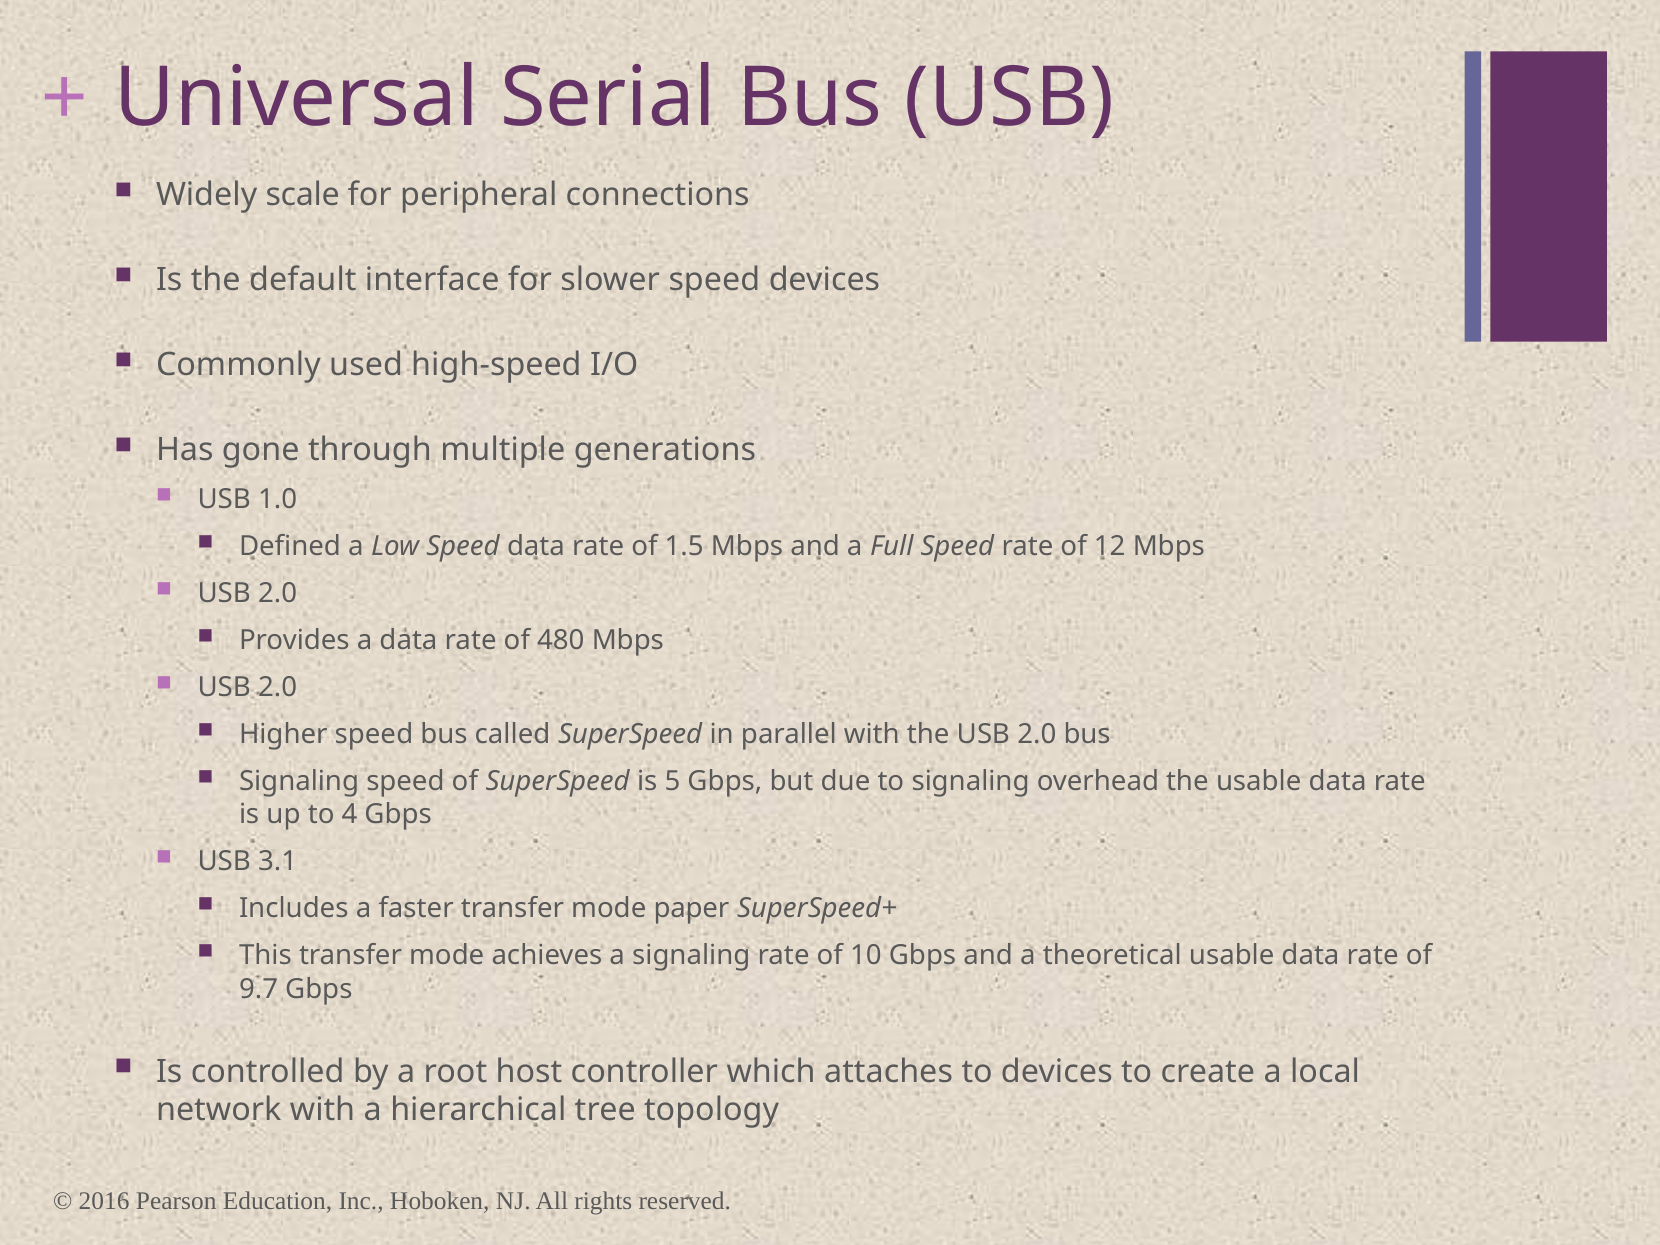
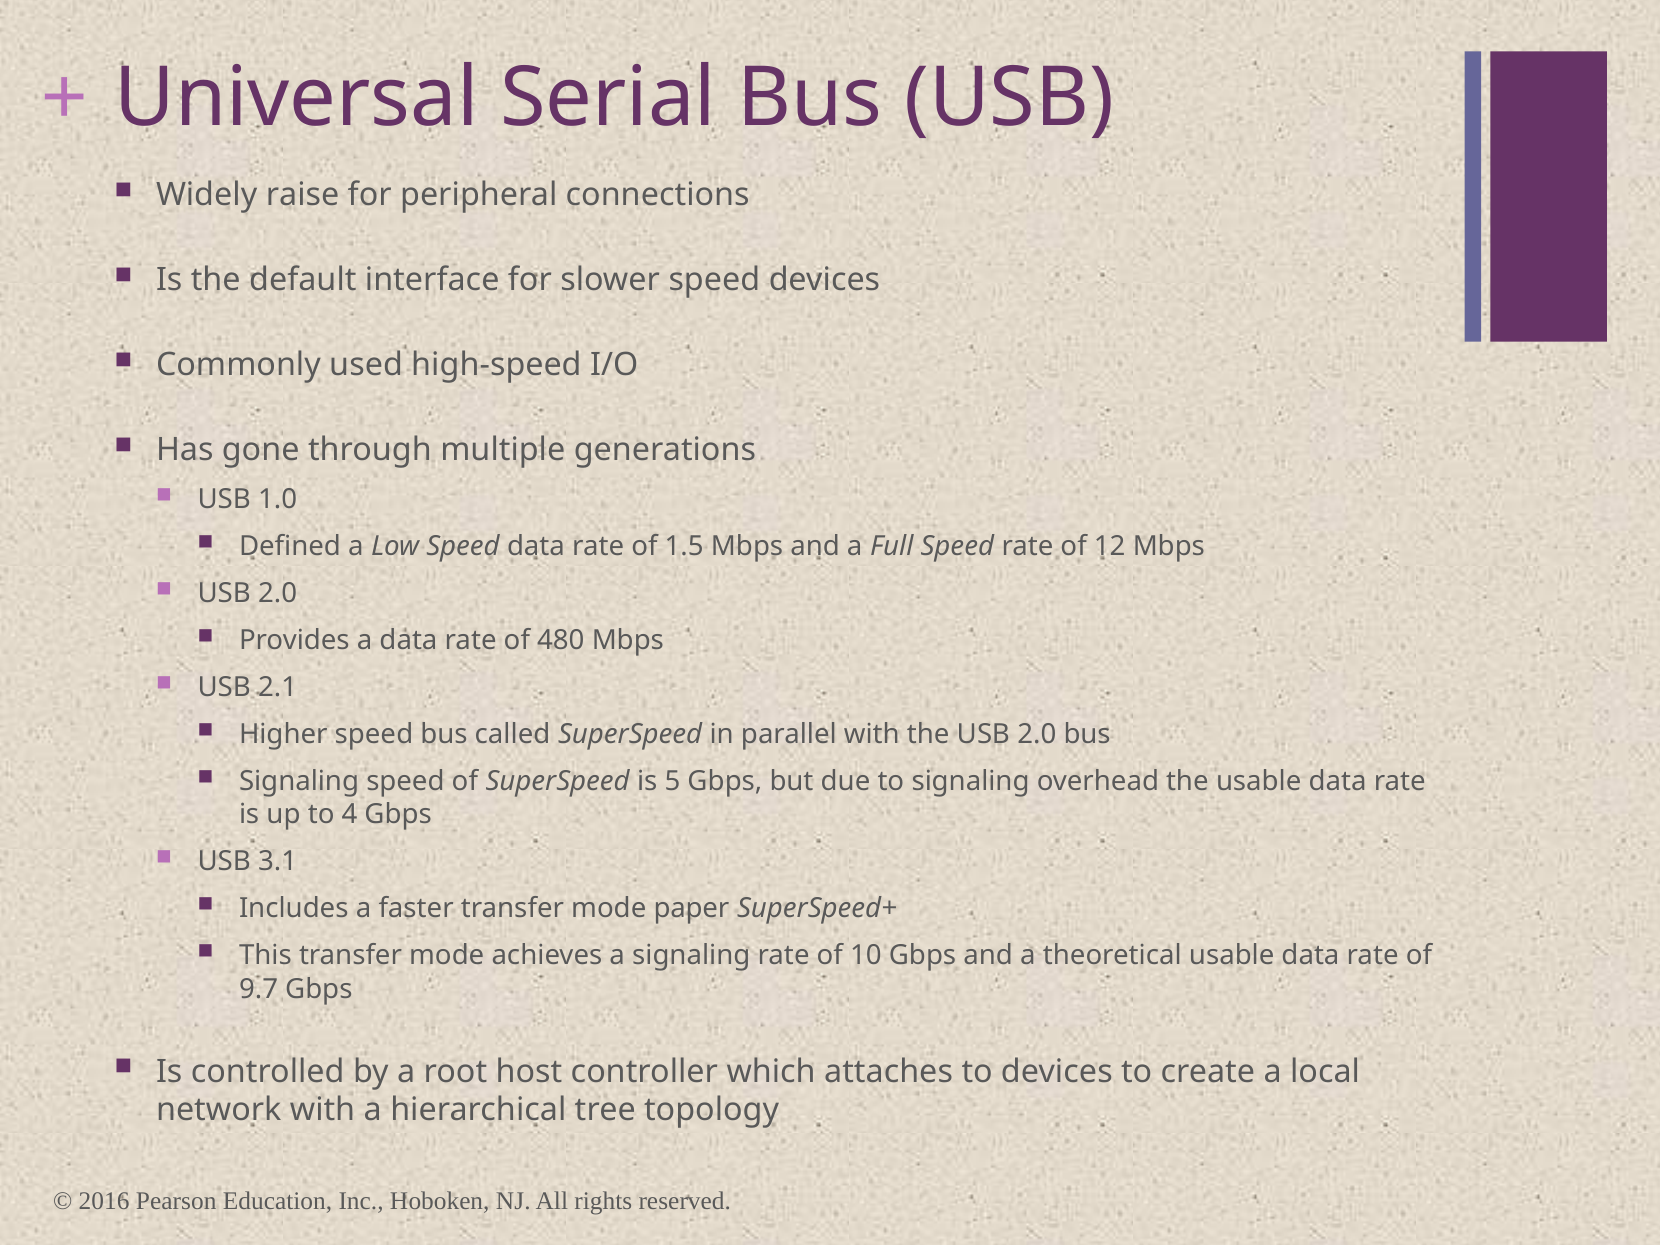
scale: scale -> raise
2.0 at (278, 687): 2.0 -> 2.1
